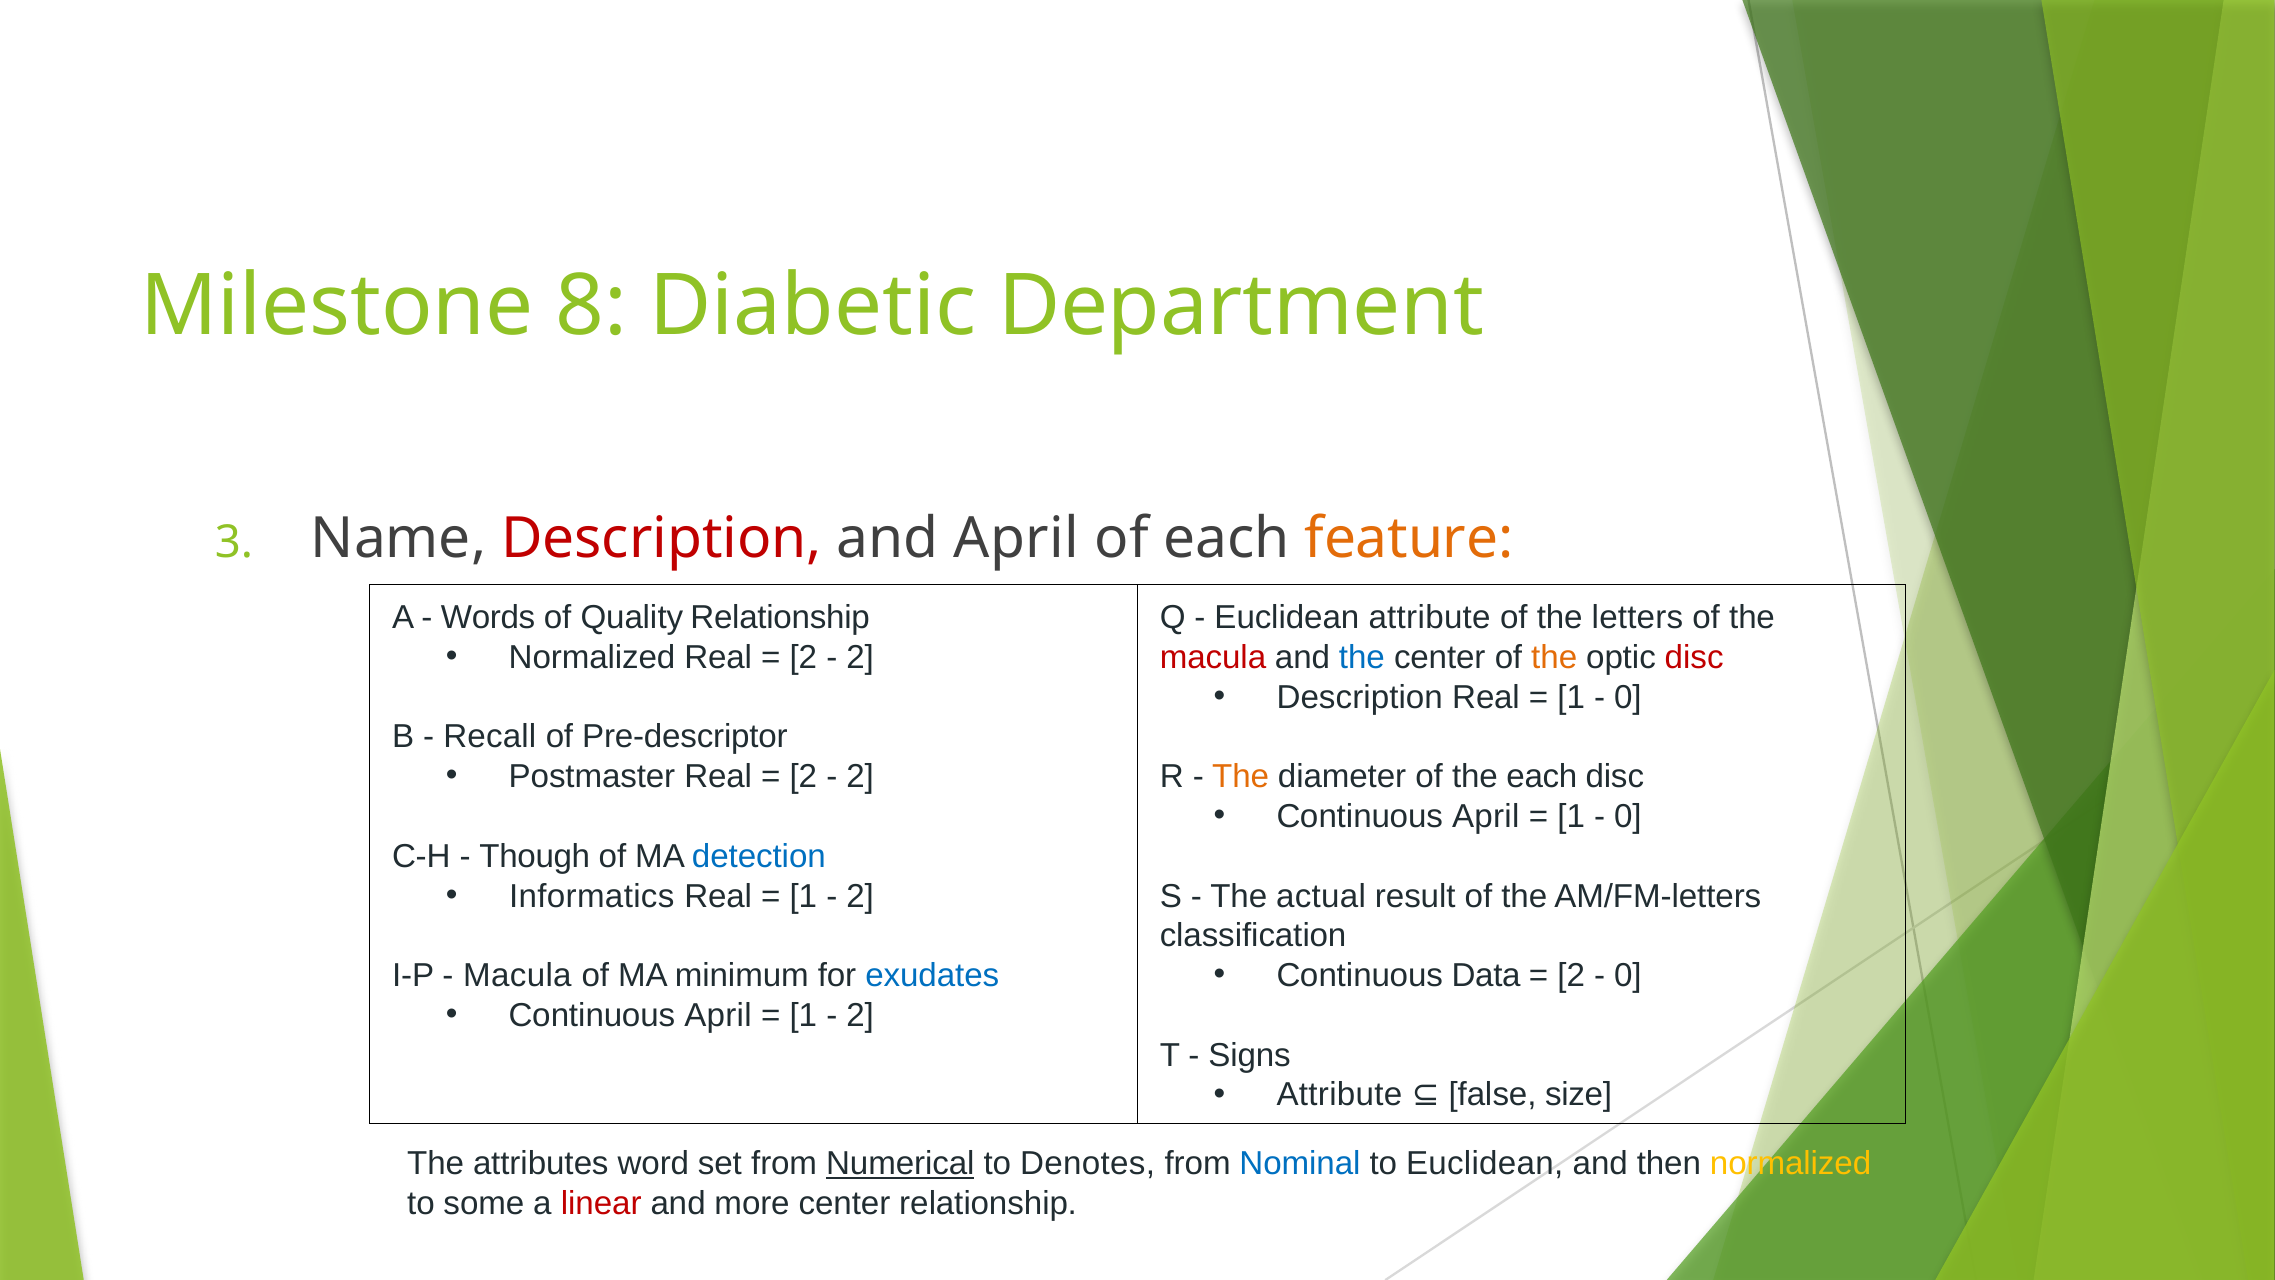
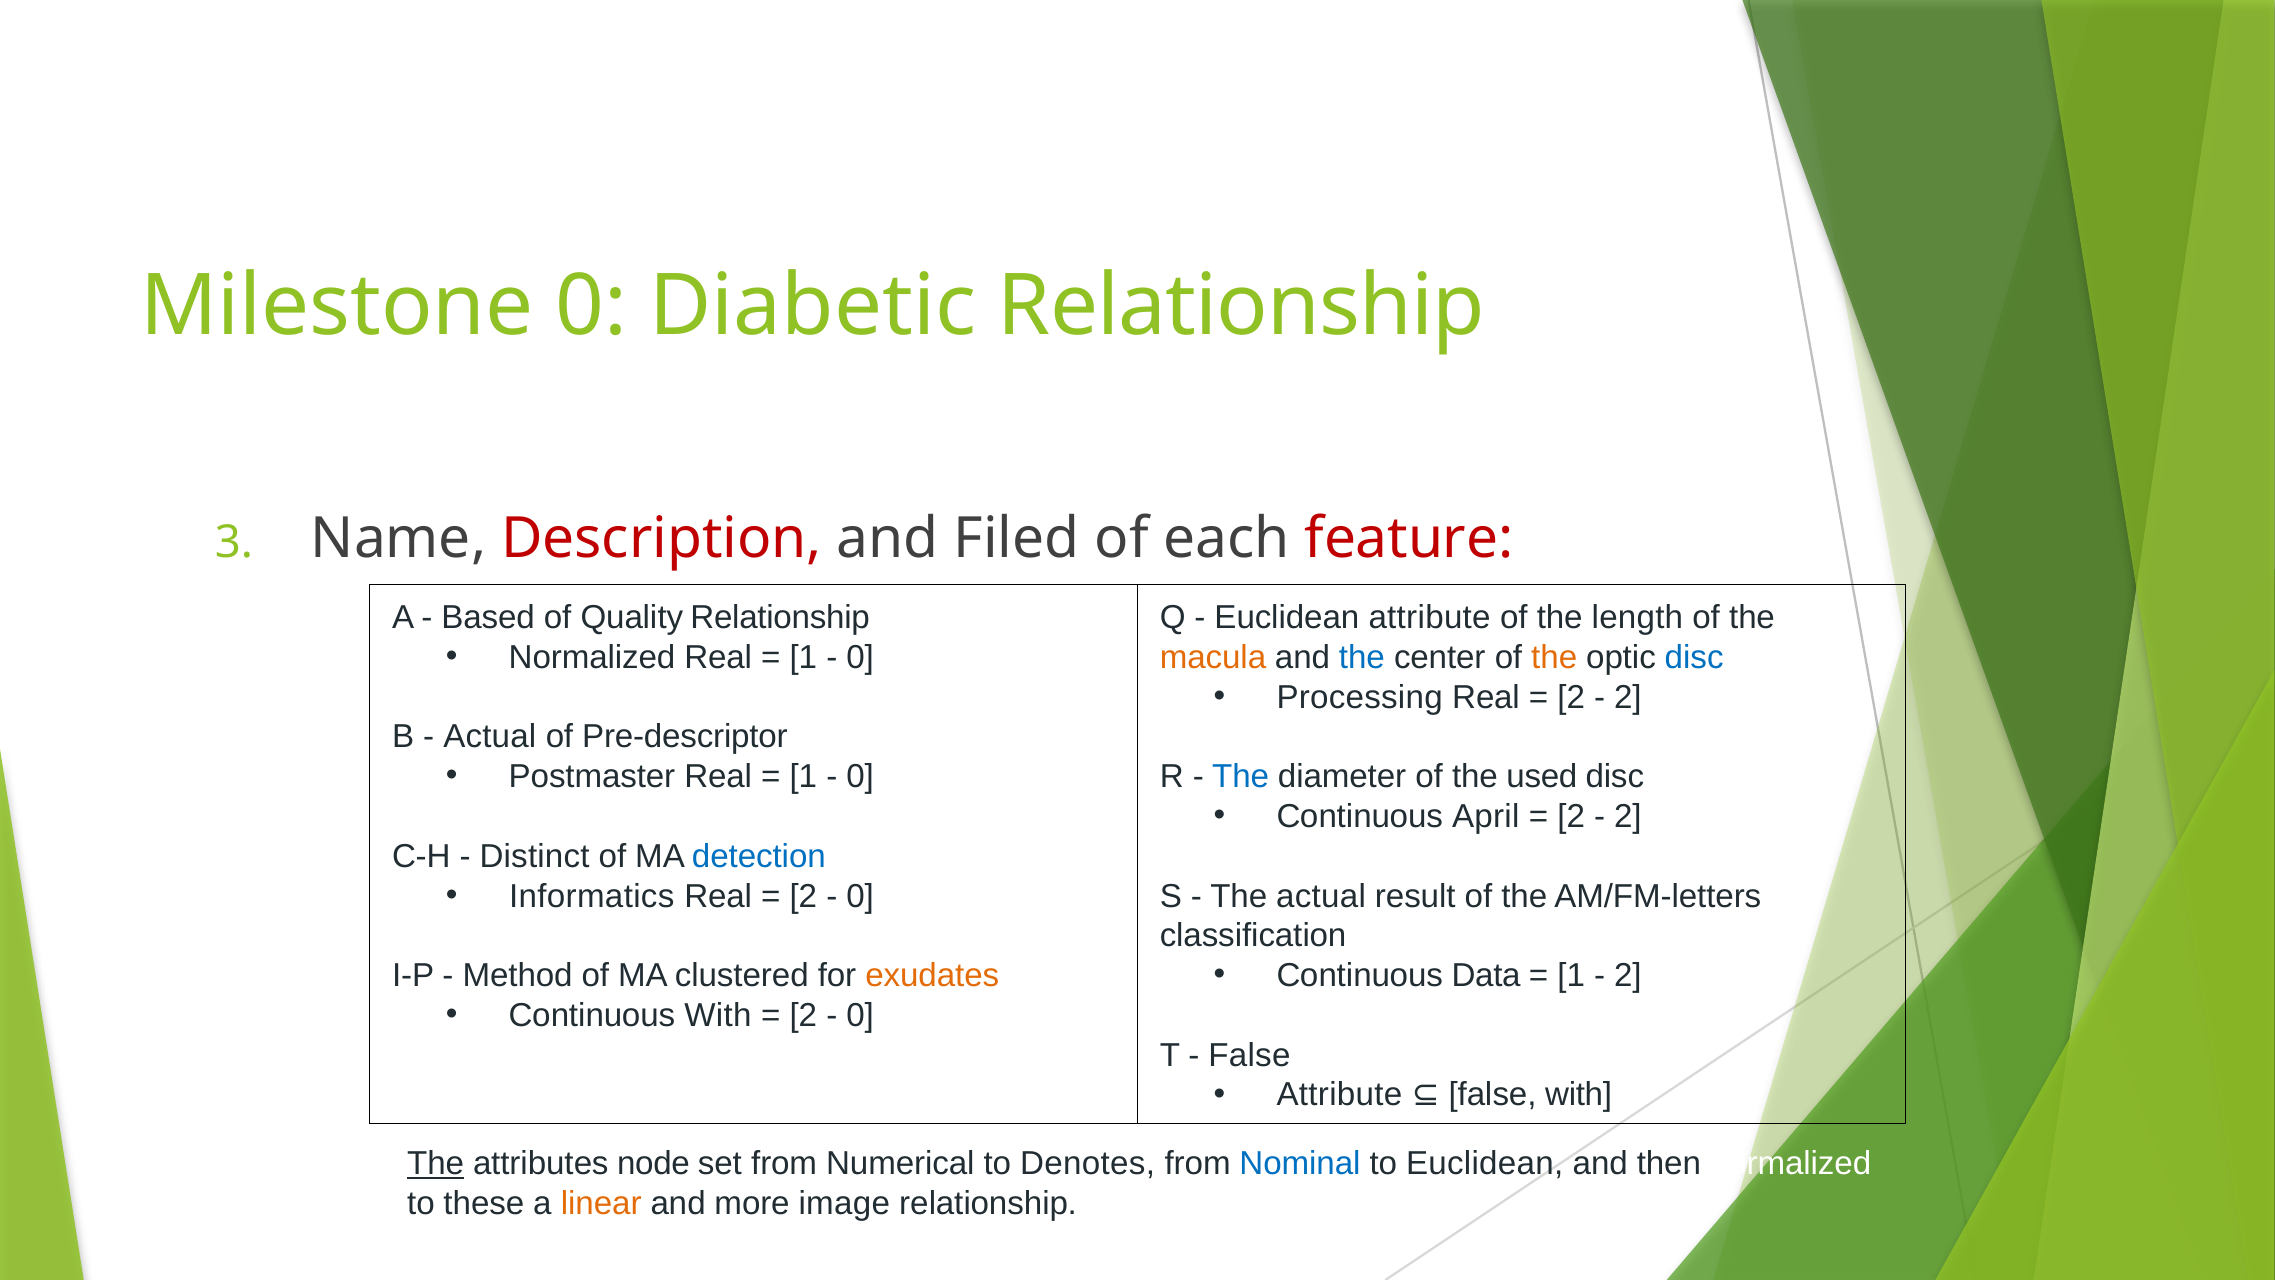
Milestone 8: 8 -> 0
Diabetic Department: Department -> Relationship
and April: April -> Filed
feature colour: orange -> red
Words: Words -> Based
letters: letters -> length
2 at (803, 657): 2 -> 1
2 at (860, 657): 2 -> 0
macula at (1213, 657) colour: red -> orange
disc at (1694, 657) colour: red -> blue
Description at (1360, 697): Description -> Processing
1 at (1571, 697): 1 -> 2
0 at (1628, 697): 0 -> 2
Recall at (490, 737): Recall -> Actual
2 at (803, 777): 2 -> 1
2 at (860, 777): 2 -> 0
The at (1241, 777) colour: orange -> blue
the each: each -> used
1 at (1571, 816): 1 -> 2
0 at (1628, 816): 0 -> 2
Though: Though -> Distinct
1 at (803, 896): 1 -> 2
2 at (860, 896): 2 -> 0
2 at (1571, 975): 2 -> 1
0 at (1628, 975): 0 -> 2
Macula at (517, 975): Macula -> Method
minimum: minimum -> clustered
exudates colour: blue -> orange
April at (718, 1015): April -> With
1 at (803, 1015): 1 -> 2
2 at (860, 1015): 2 -> 0
Signs at (1250, 1055): Signs -> False
false size: size -> with
The at (436, 1163) underline: none -> present
word: word -> node
Numerical underline: present -> none
normalized at (1791, 1163) colour: yellow -> white
some: some -> these
linear colour: red -> orange
more center: center -> image
